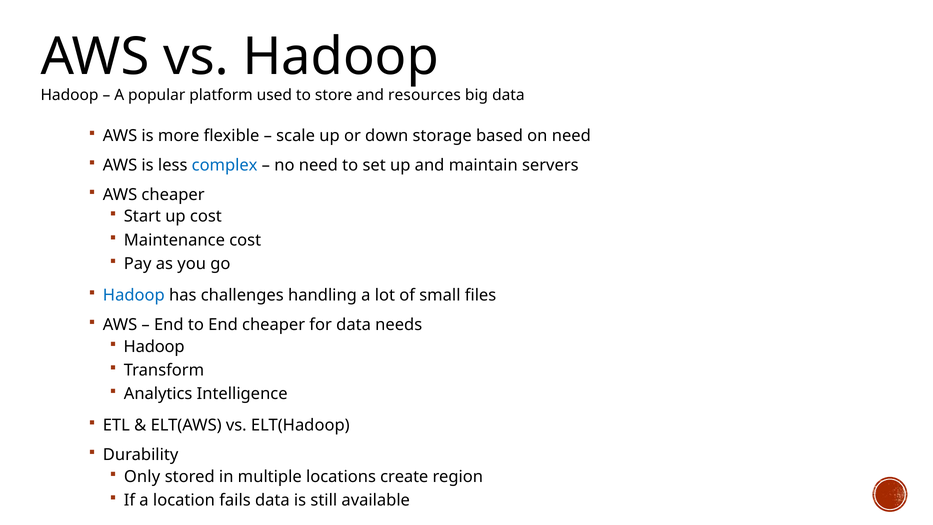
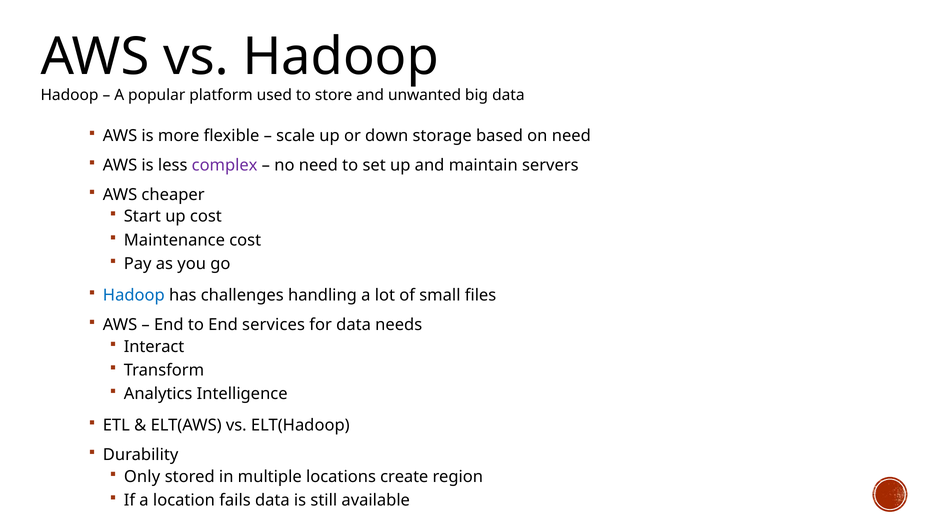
resources: resources -> unwanted
complex colour: blue -> purple
End cheaper: cheaper -> services
Hadoop at (154, 346): Hadoop -> Interact
